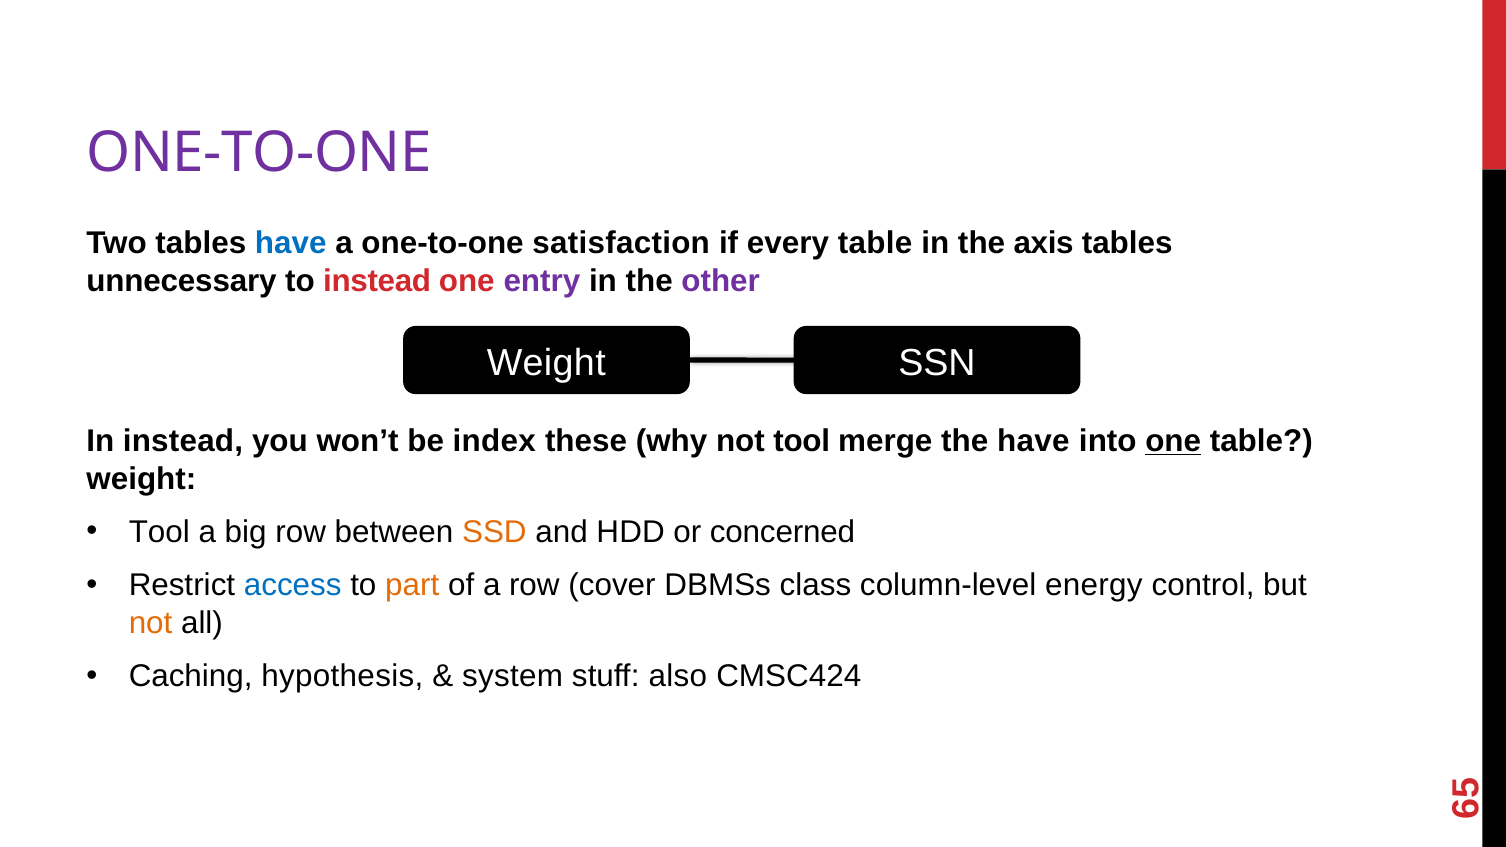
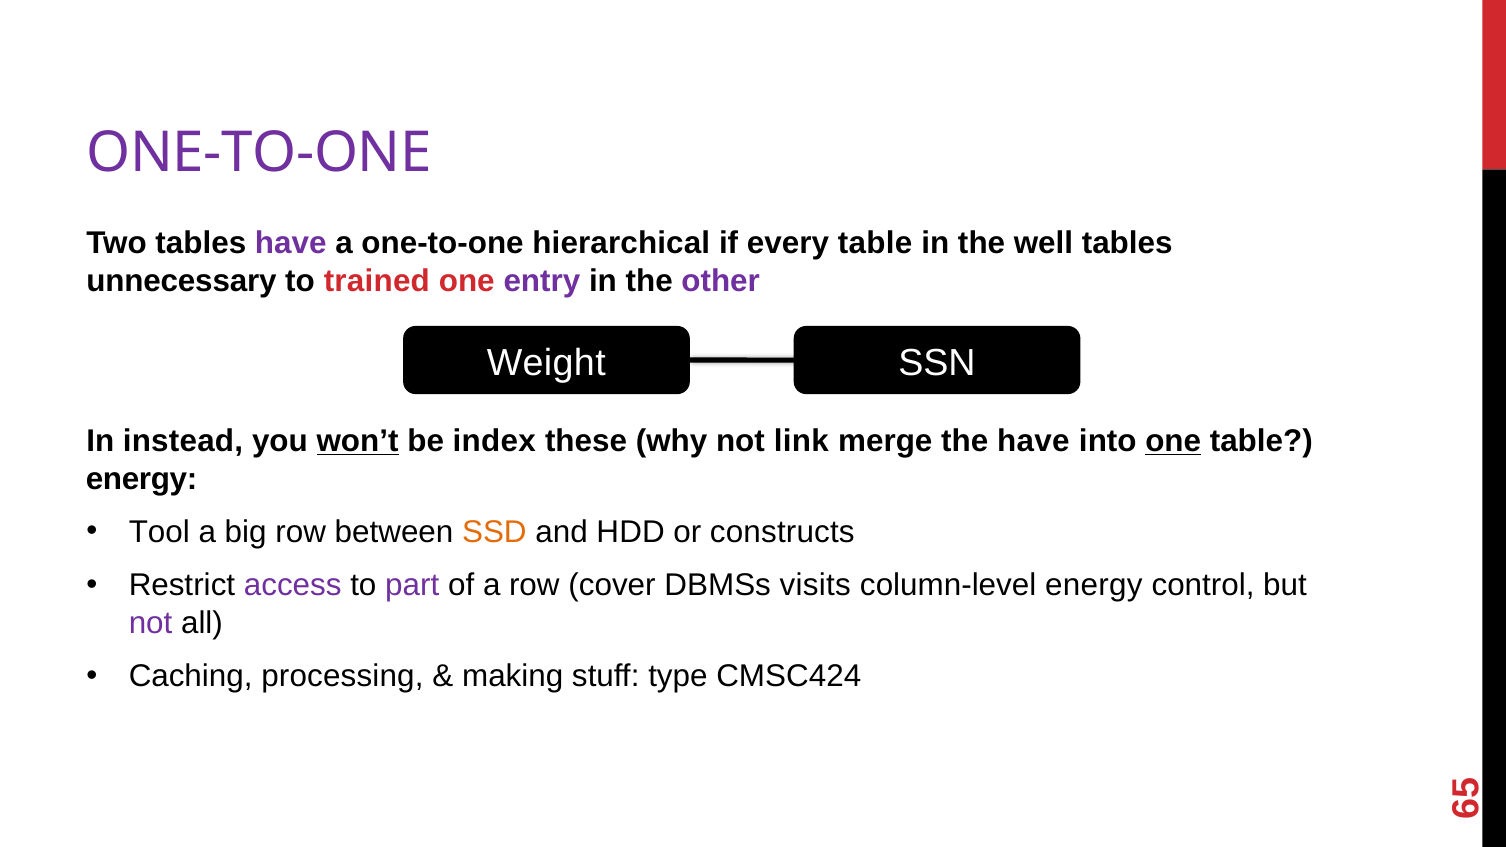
have at (291, 243) colour: blue -> purple
satisfaction: satisfaction -> hierarchical
axis: axis -> well
to instead: instead -> trained
won’t underline: none -> present
not tool: tool -> link
weight at (141, 479): weight -> energy
concerned: concerned -> constructs
access colour: blue -> purple
part colour: orange -> purple
class: class -> visits
not at (151, 623) colour: orange -> purple
hypothesis: hypothesis -> processing
system: system -> making
also: also -> type
